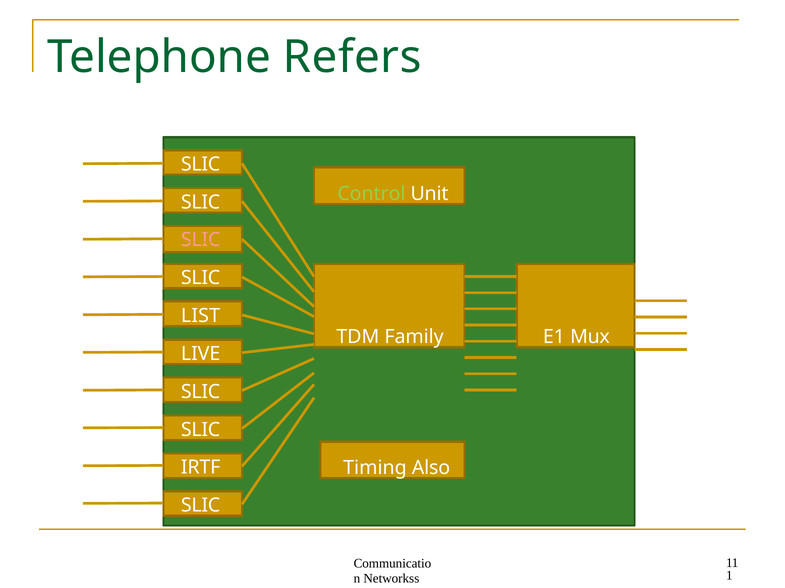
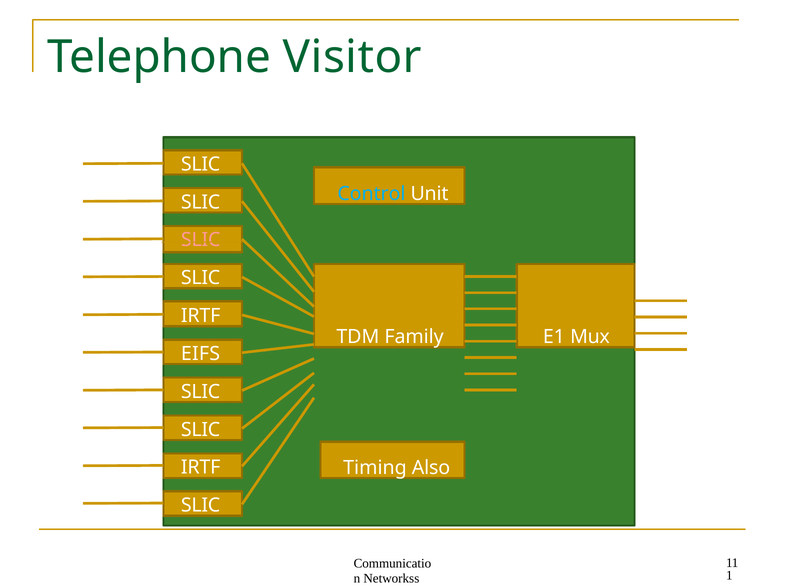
Refers: Refers -> Visitor
Control colour: light green -> light blue
LIST at (201, 316): LIST -> IRTF
LIVE: LIVE -> EIFS
